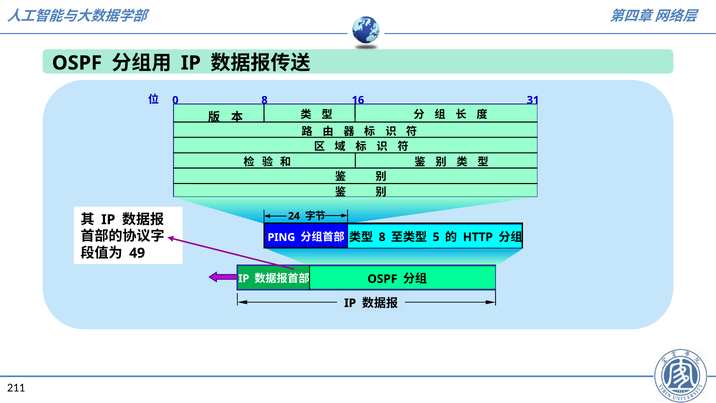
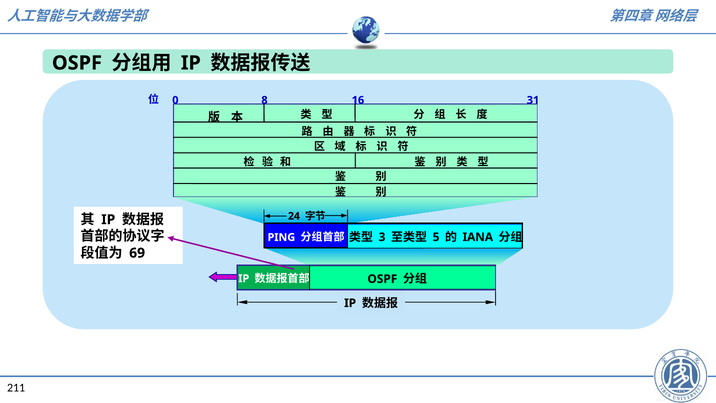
8 at (382, 237): 8 -> 3
HTTP: HTTP -> IANA
49: 49 -> 69
